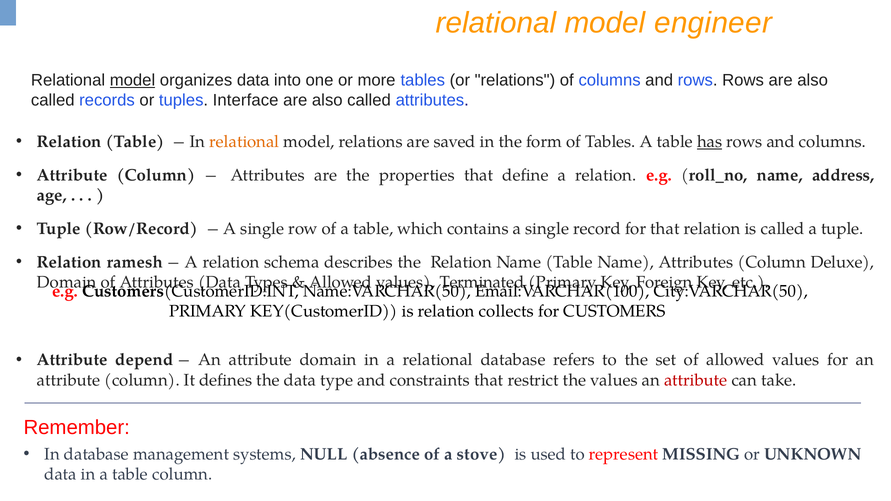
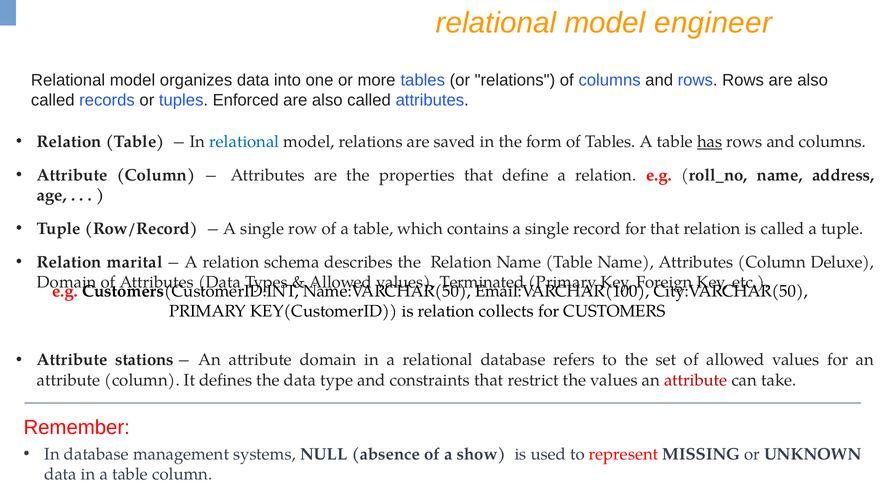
model at (132, 80) underline: present -> none
Interface: Interface -> Enforced
relational at (244, 142) colour: orange -> blue
ramesh: ramesh -> marital
depend: depend -> stations
stove: stove -> show
